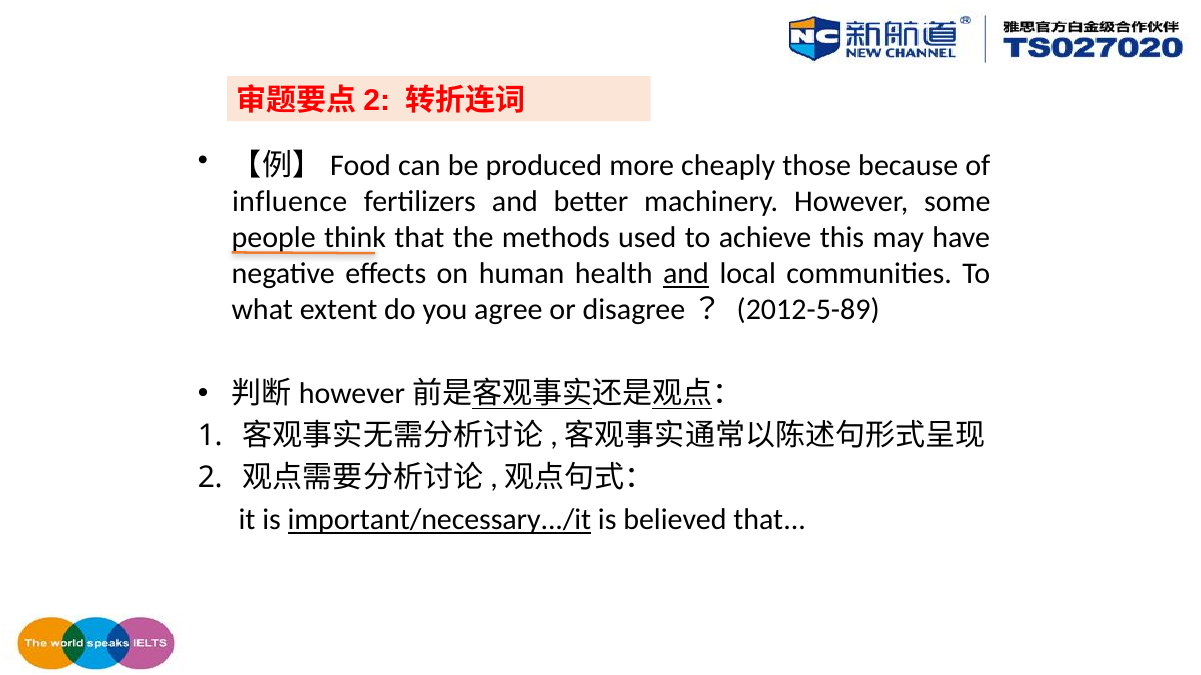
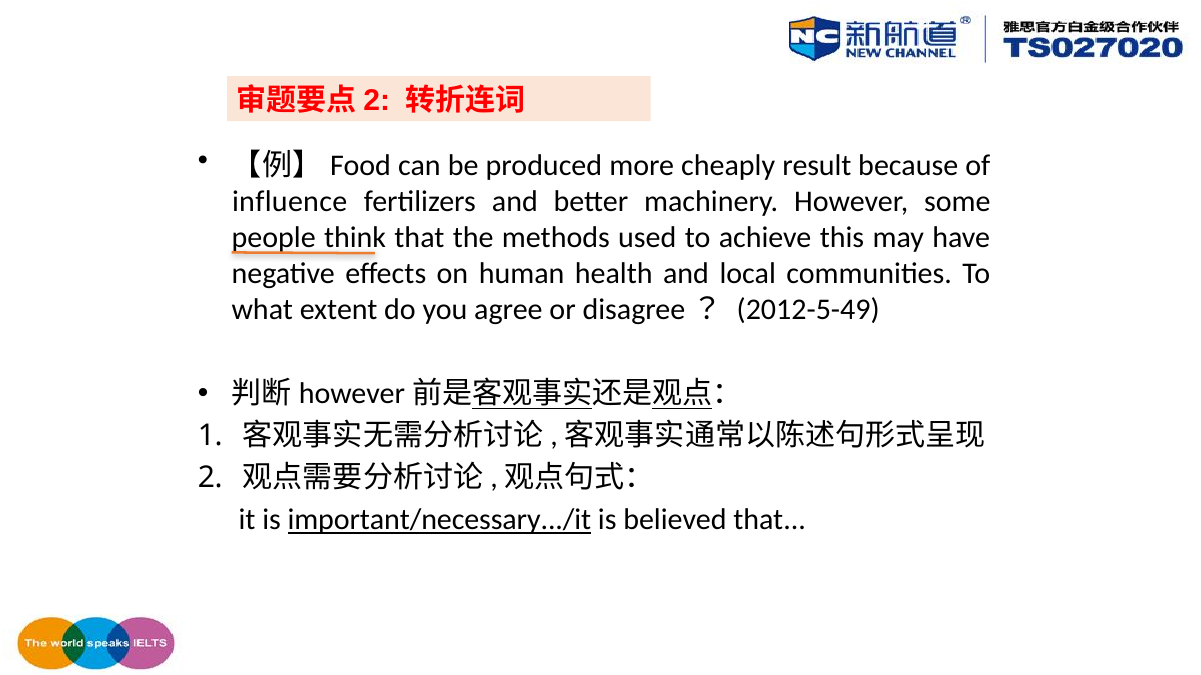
those: those -> result
and at (686, 274) underline: present -> none
2012-5-89: 2012-5-89 -> 2012-5-49
